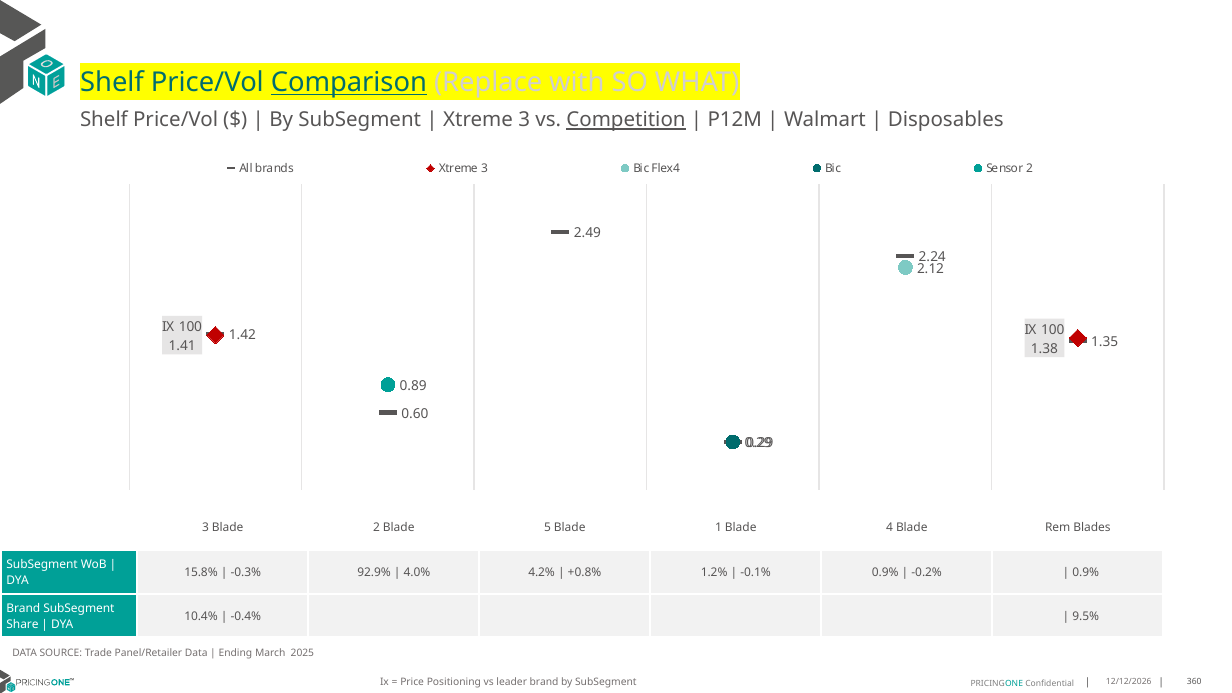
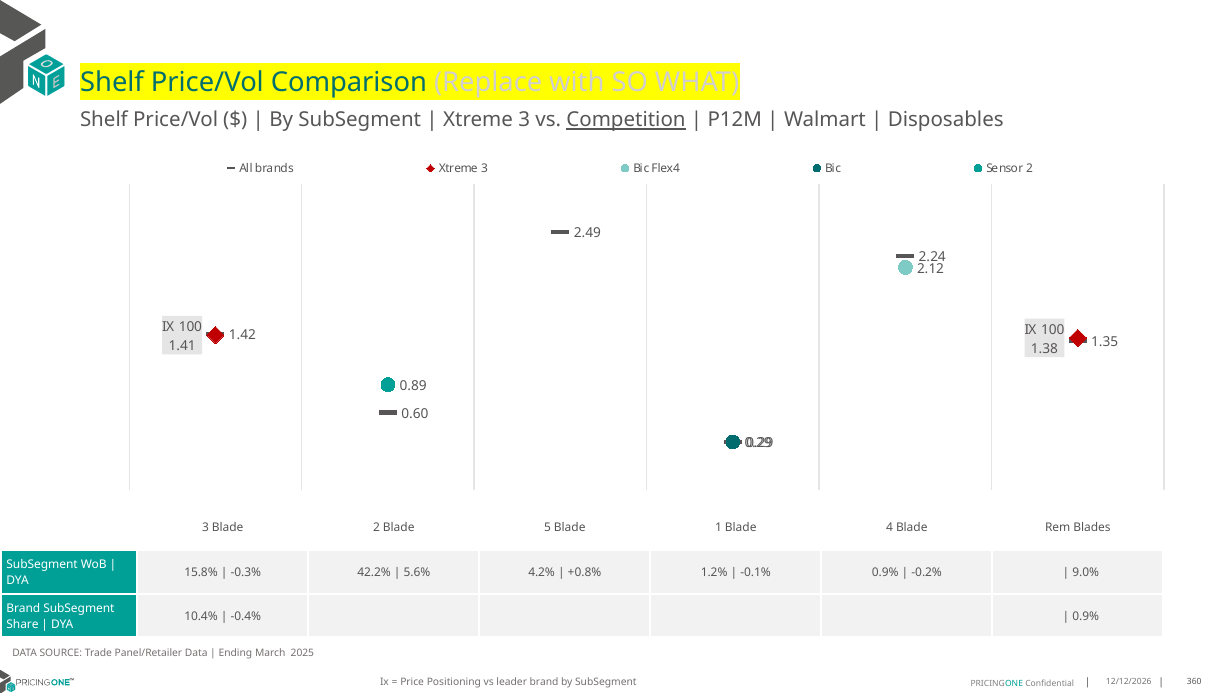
Comparison underline: present -> none
92.9%: 92.9% -> 42.2%
4.0%: 4.0% -> 5.6%
0.9% at (1086, 573): 0.9% -> 9.0%
9.5% at (1086, 616): 9.5% -> 0.9%
